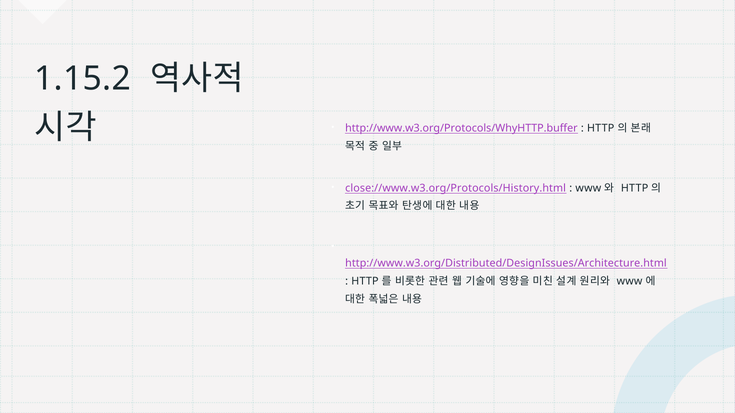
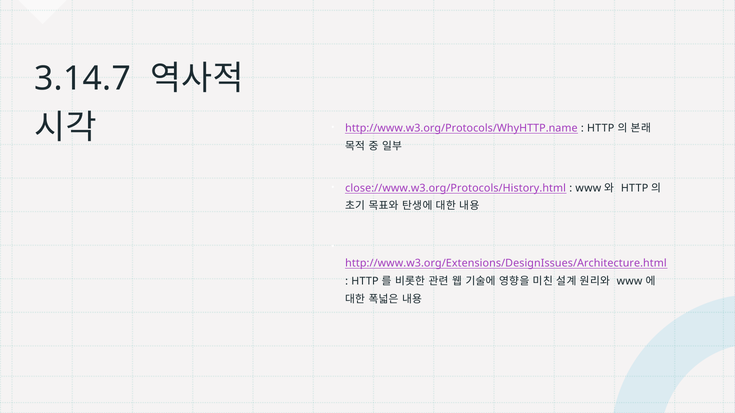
1.15.2: 1.15.2 -> 3.14.7
http://www.w3.org/Protocols/WhyHTTP.buffer: http://www.w3.org/Protocols/WhyHTTP.buffer -> http://www.w3.org/Protocols/WhyHTTP.name
http://www.w3.org/Distributed/DesignIssues/Architecture.html: http://www.w3.org/Distributed/DesignIssues/Architecture.html -> http://www.w3.org/Extensions/DesignIssues/Architecture.html
